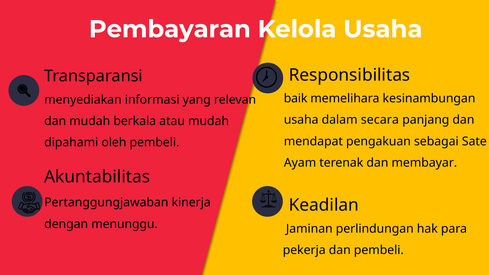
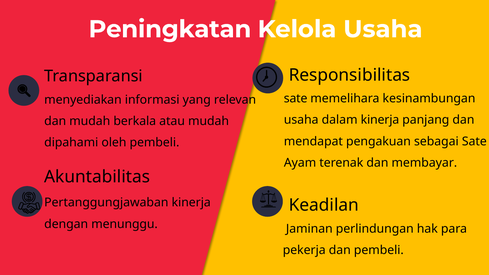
Pembayaran: Pembayaran -> Peningkatan
baik at (296, 99): baik -> sate
dalam secara: secara -> kinerja
